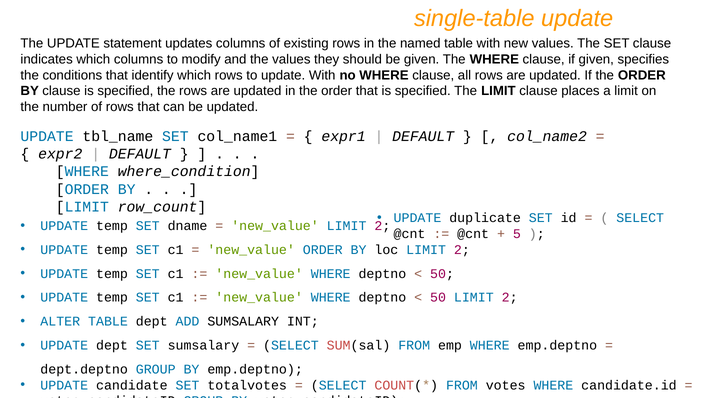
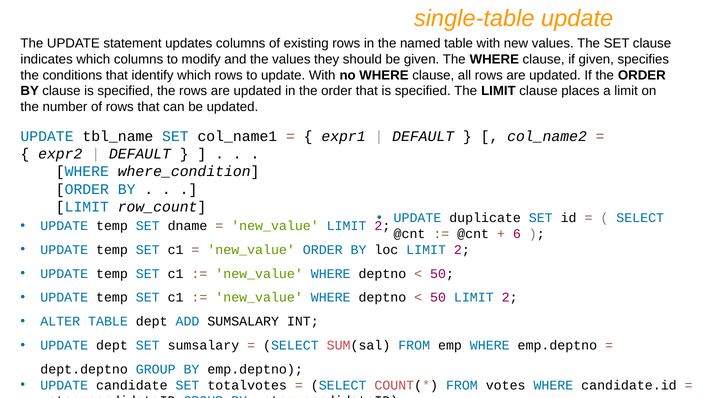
5: 5 -> 6
